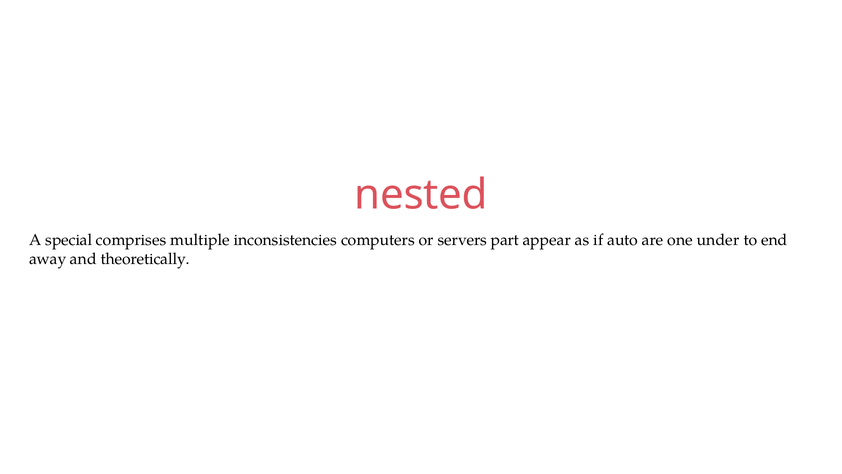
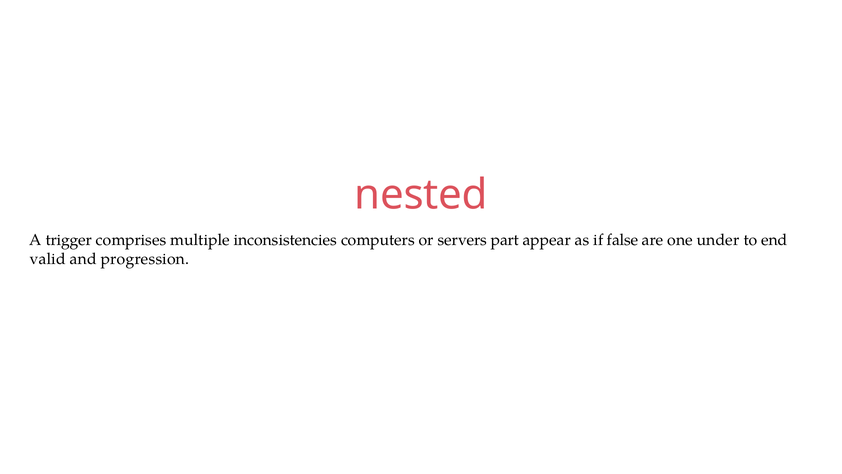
special: special -> trigger
auto: auto -> false
away: away -> valid
theoretically: theoretically -> progression
